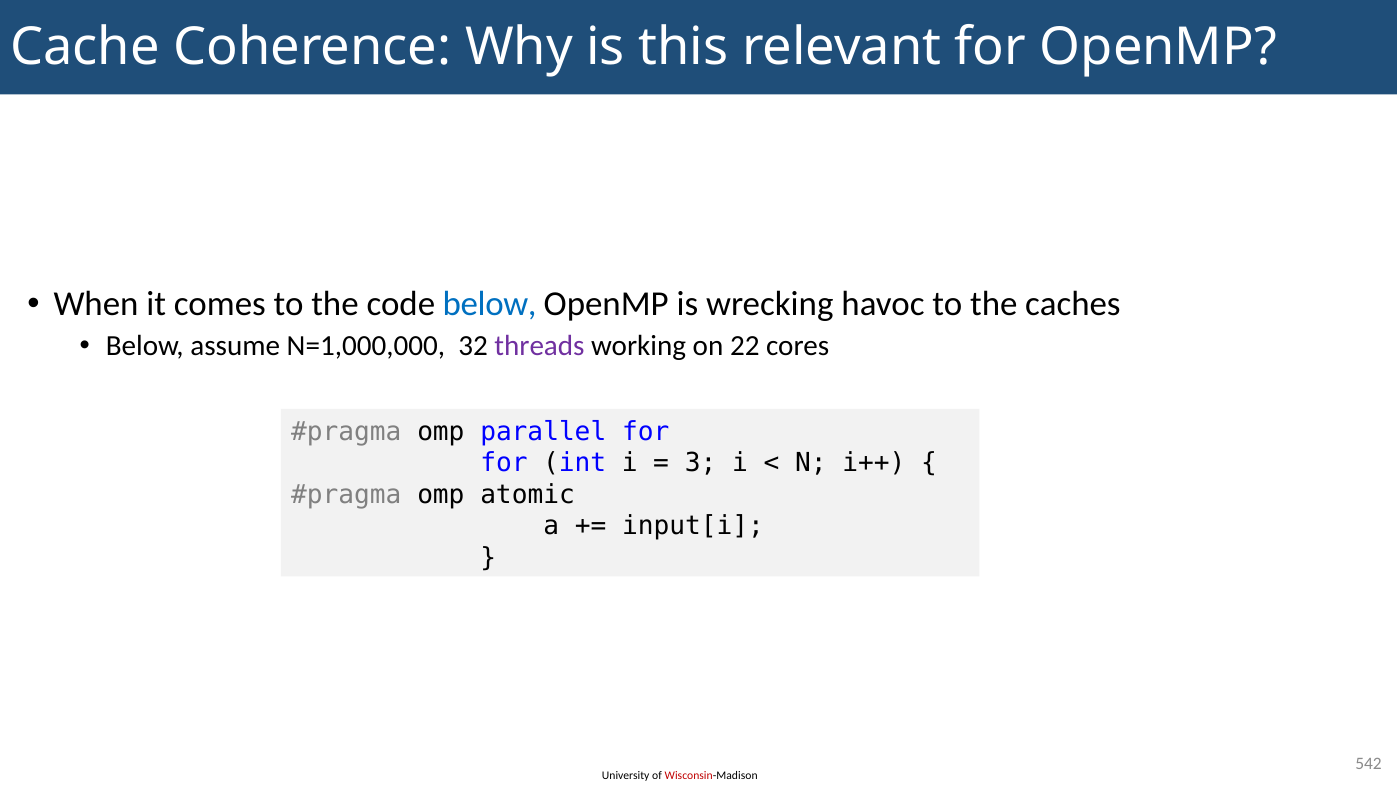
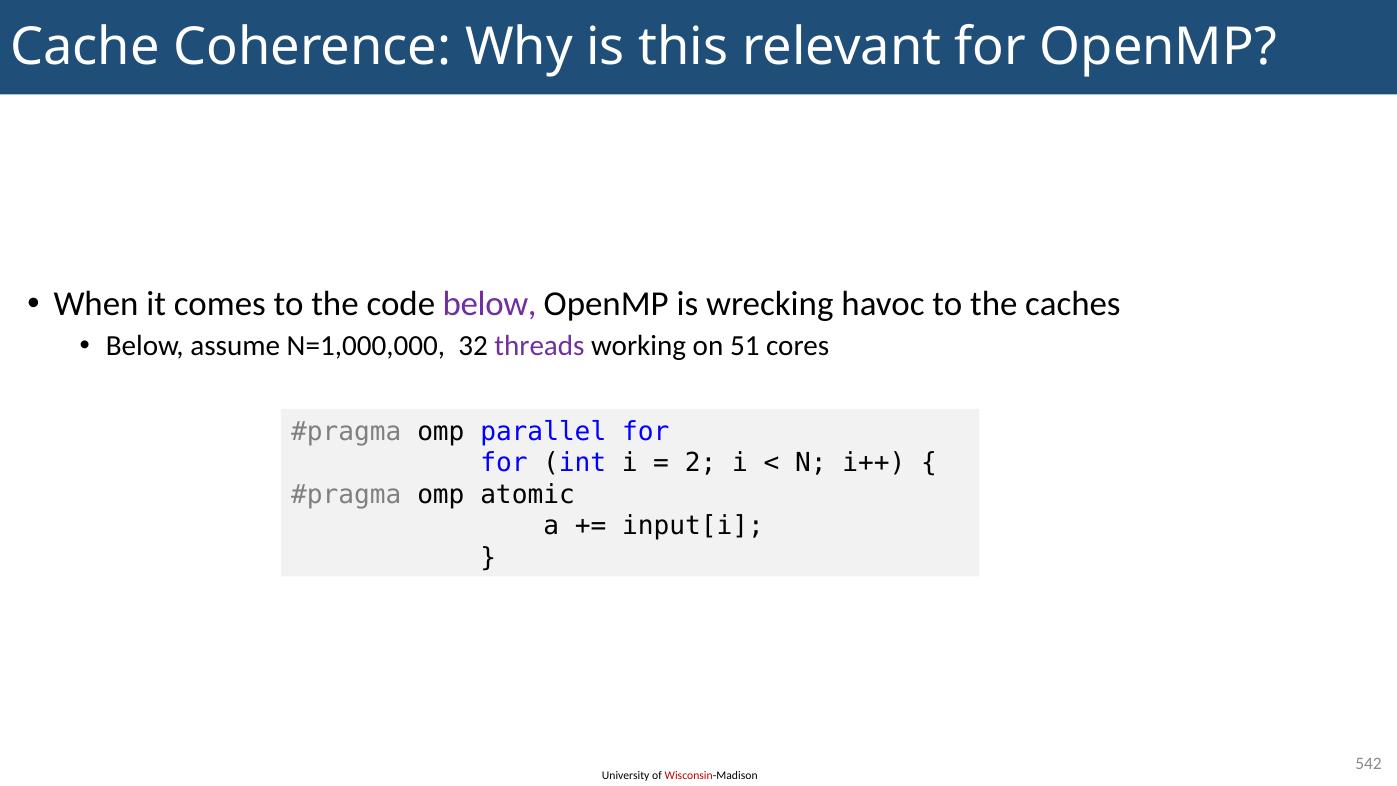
below at (490, 304) colour: blue -> purple
22: 22 -> 51
3: 3 -> 2
